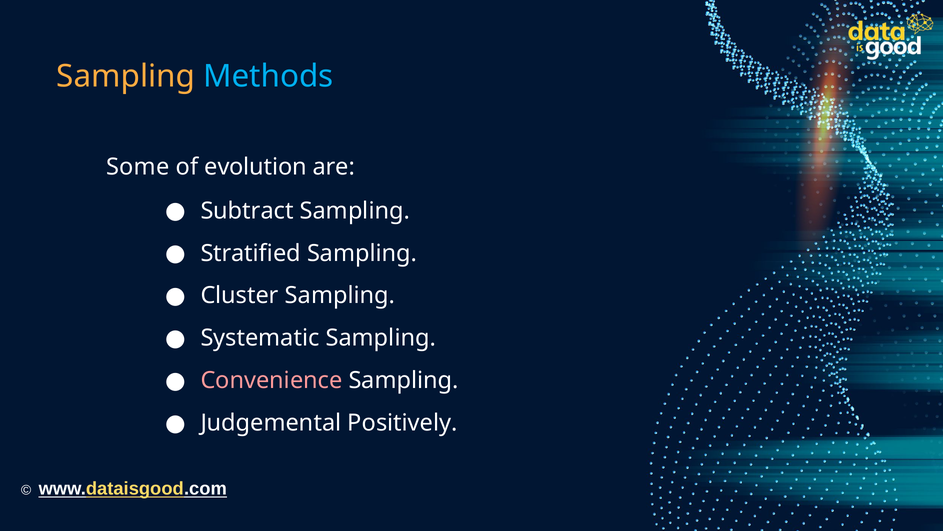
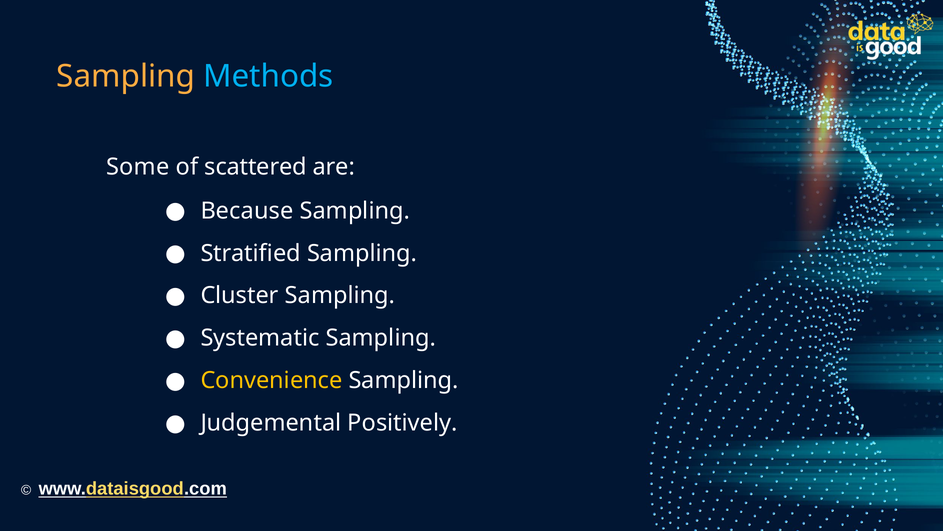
evolution: evolution -> scattered
Subtract: Subtract -> Because
Convenience colour: pink -> yellow
